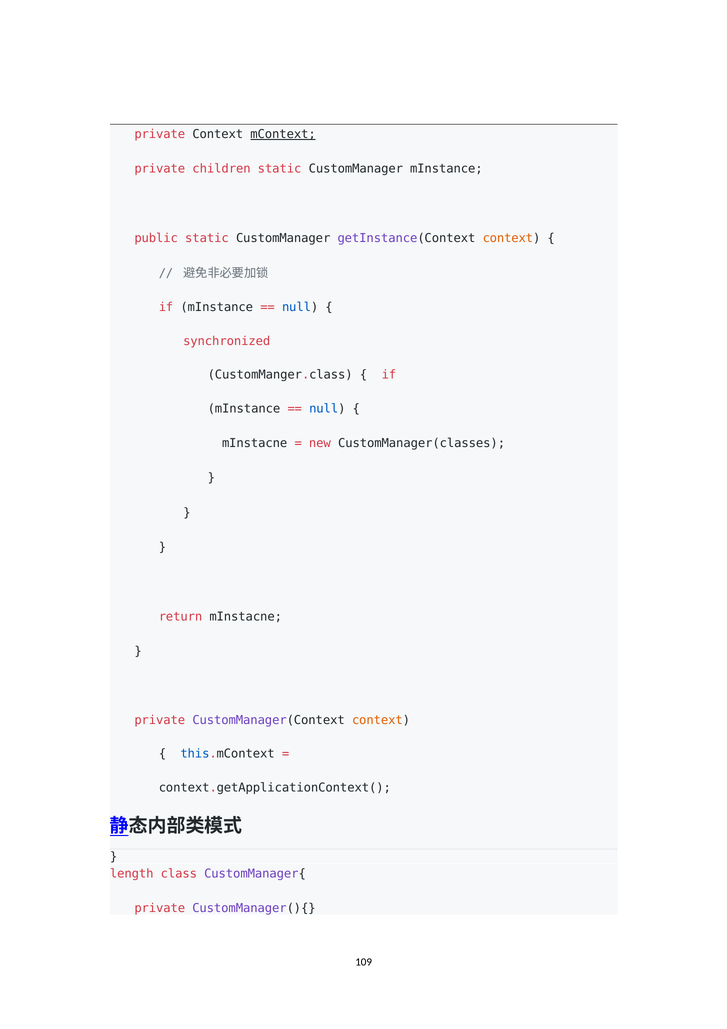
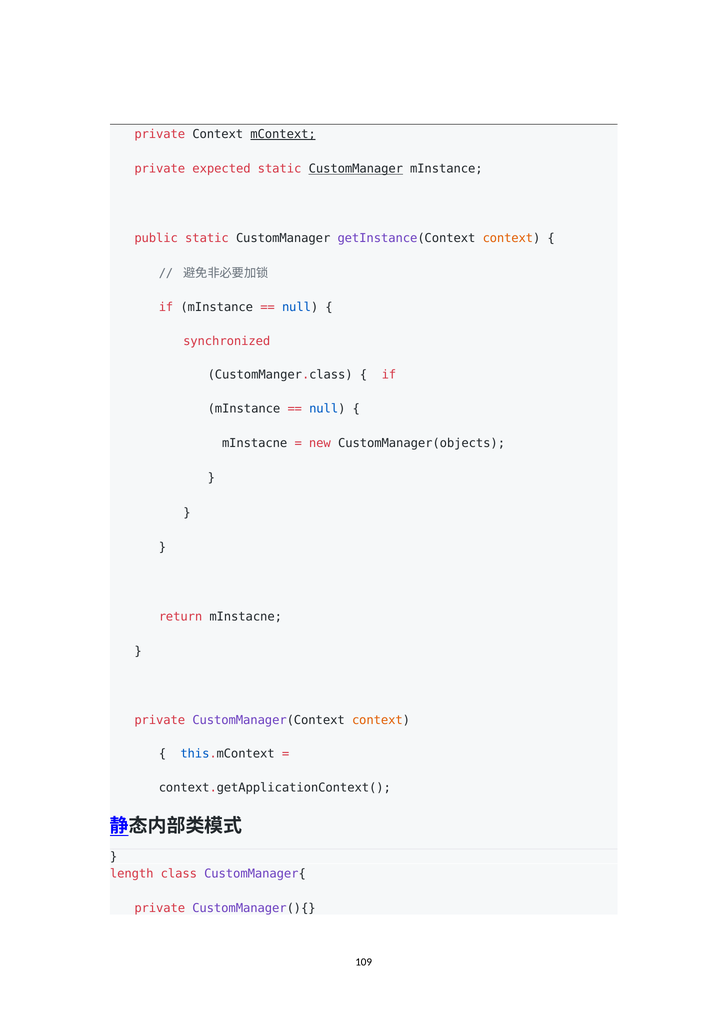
children: children -> expected
CustomManager at (356, 169) underline: none -> present
CustomManager(classes: CustomManager(classes -> CustomManager(objects
